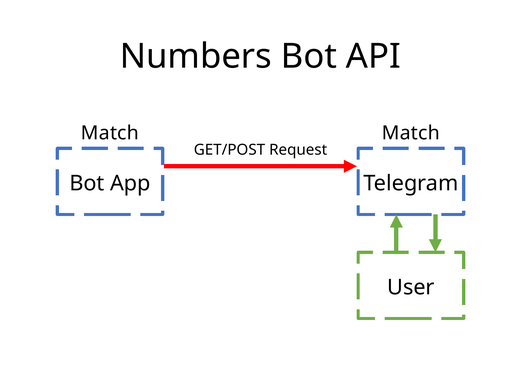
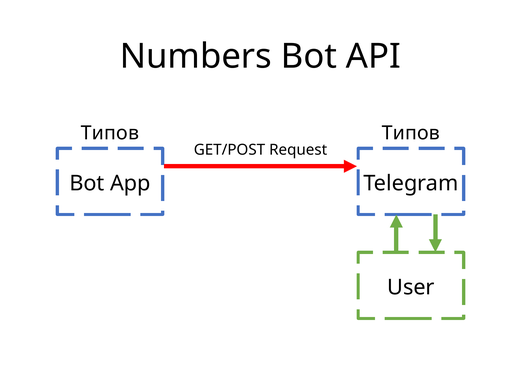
Match at (110, 133): Match -> Типов
Match at (411, 133): Match -> Типов
